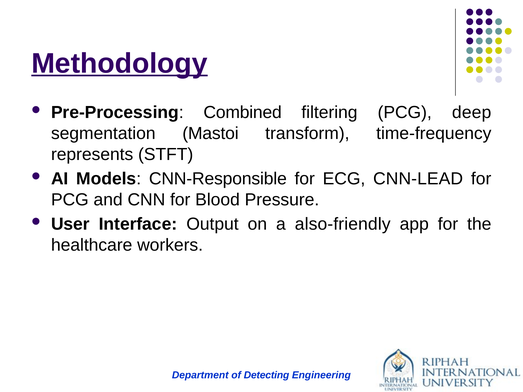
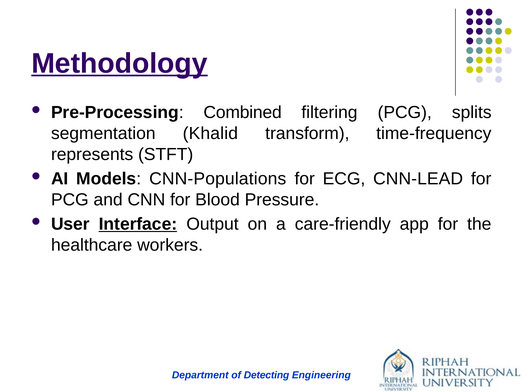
deep: deep -> splits
Mastoi: Mastoi -> Khalid
CNN-Responsible: CNN-Responsible -> CNN-Populations
Interface underline: none -> present
also-friendly: also-friendly -> care-friendly
